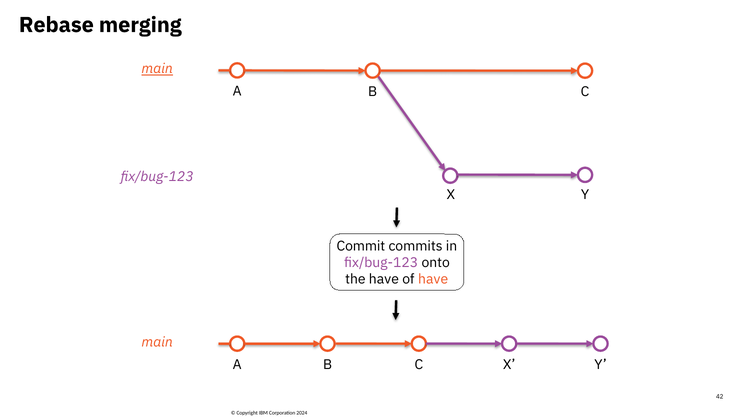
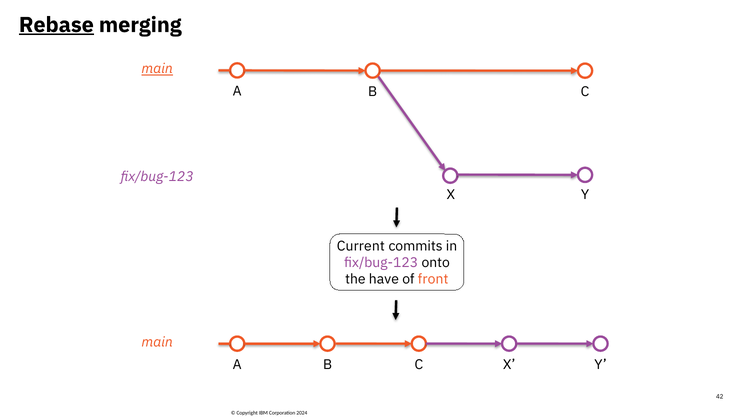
Rebase underline: none -> present
Commit: Commit -> Current
of have: have -> front
